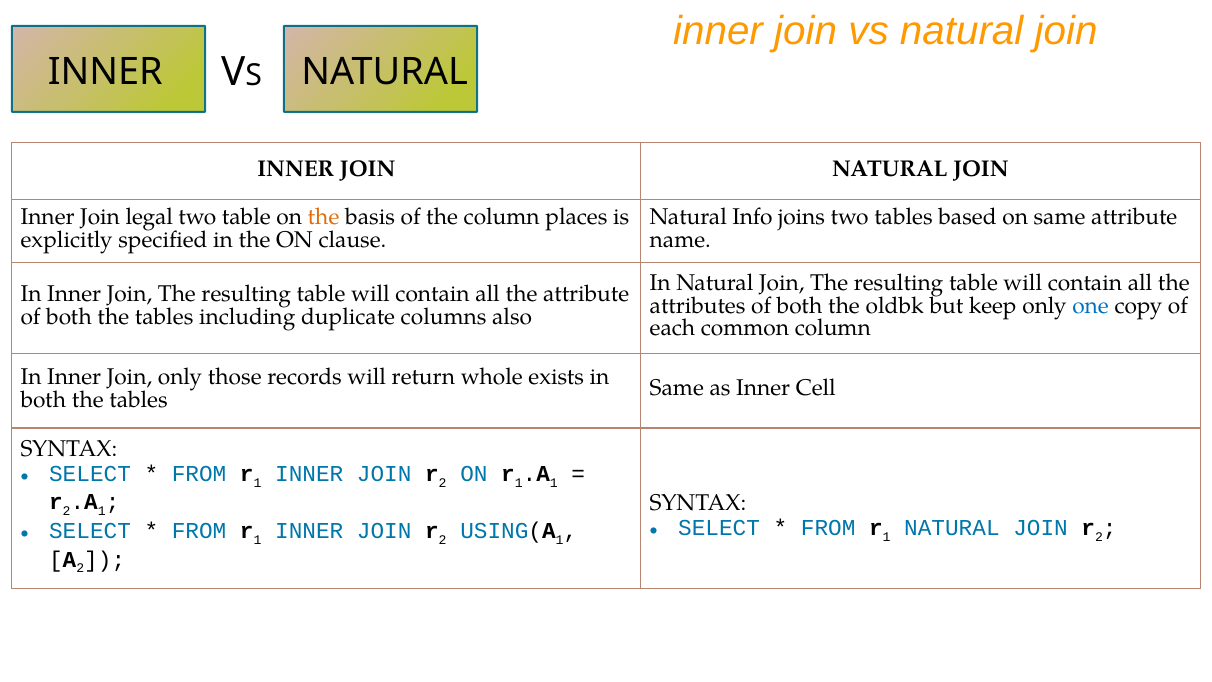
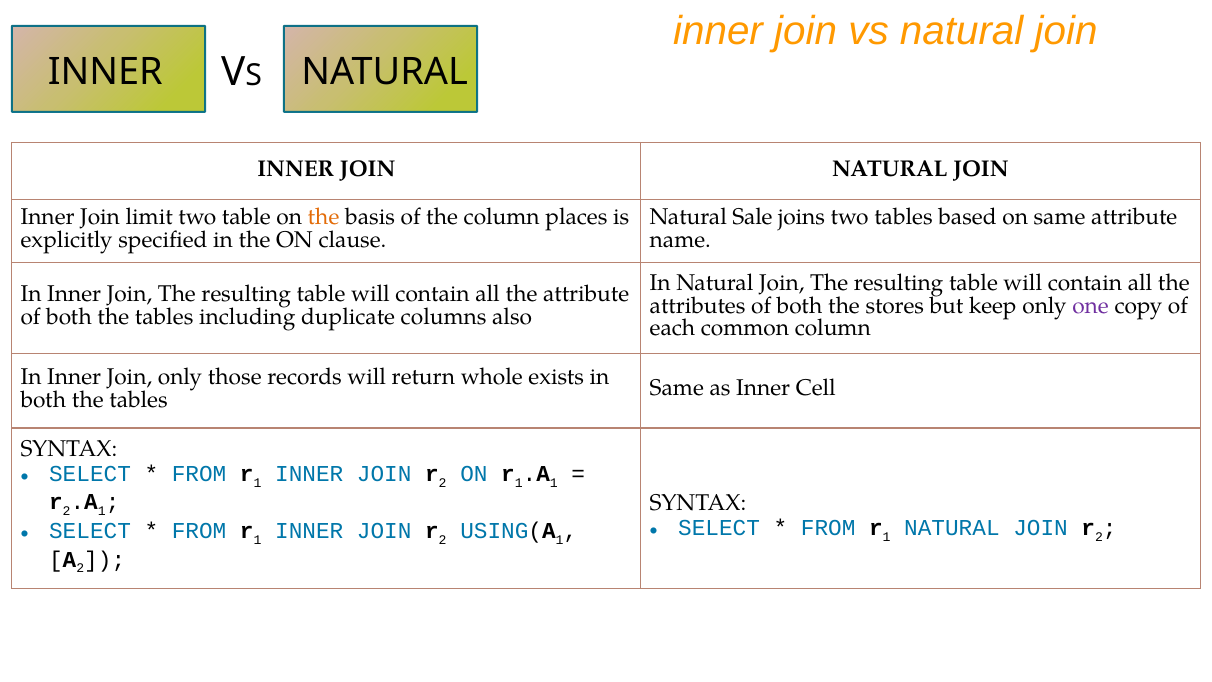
legal: legal -> limit
Info: Info -> Sale
oldbk: oldbk -> stores
one colour: blue -> purple
